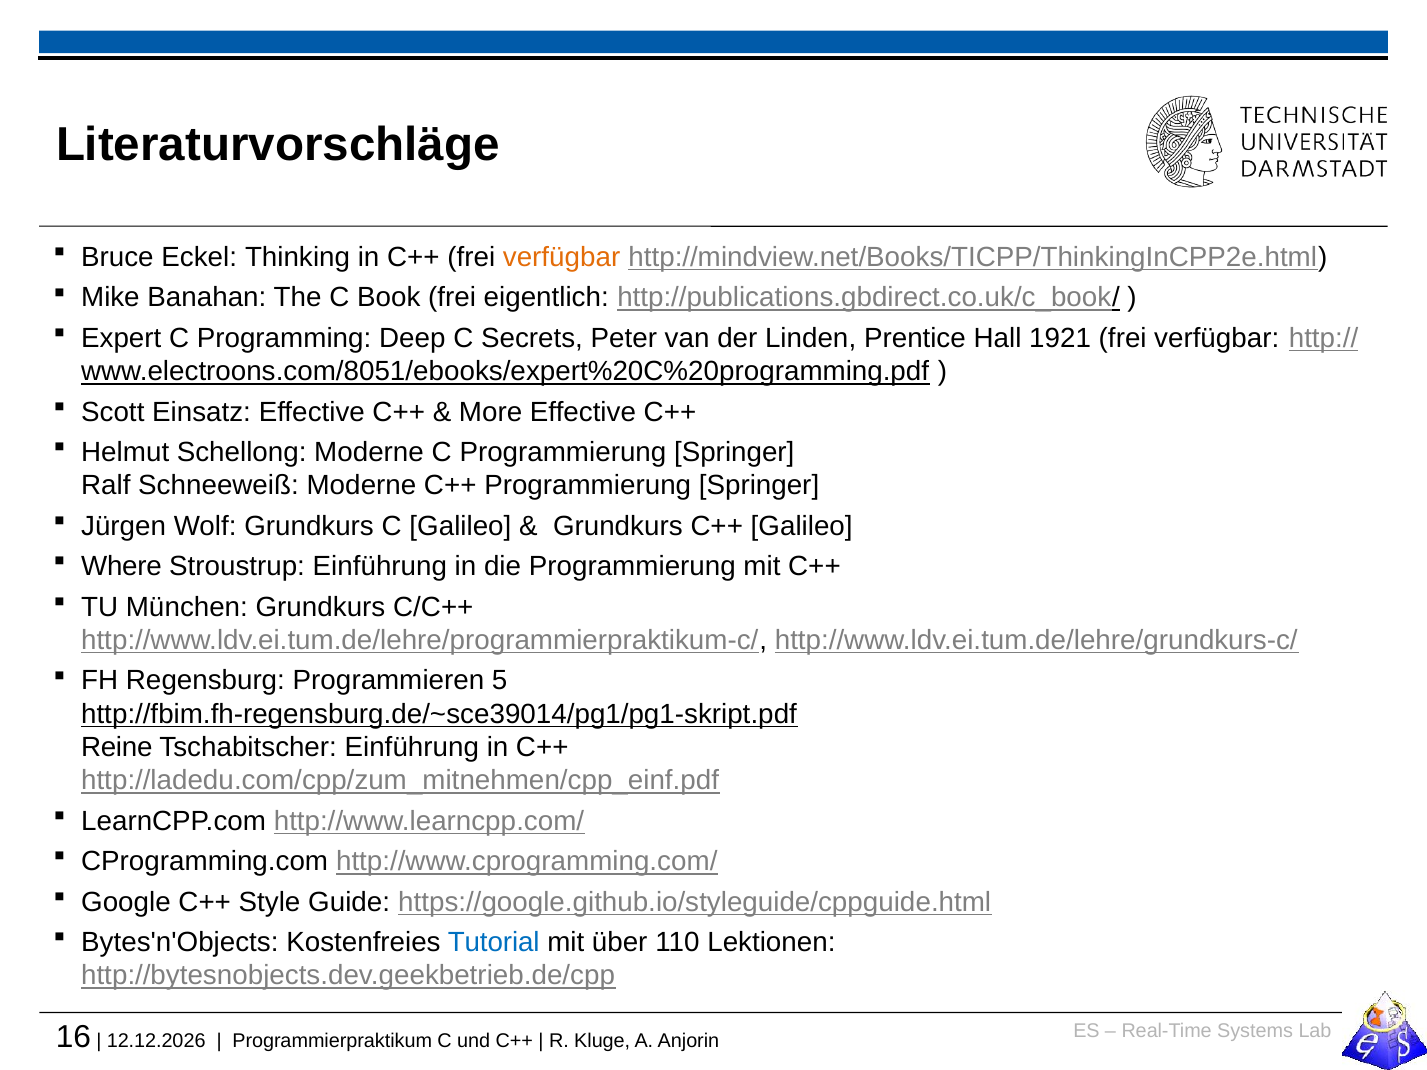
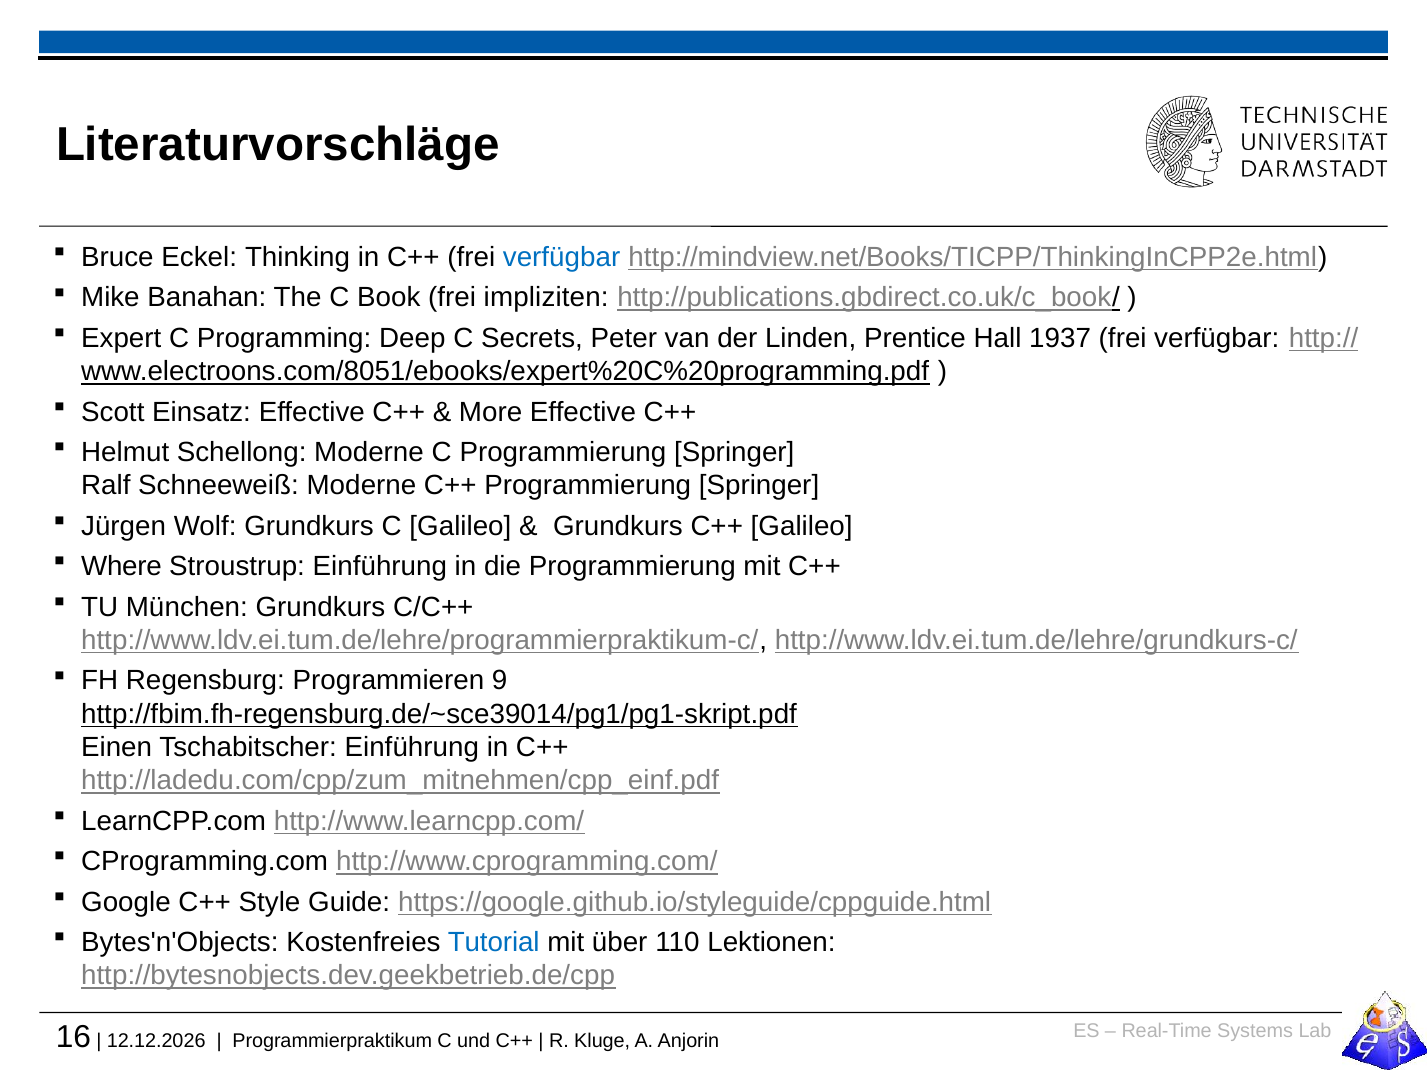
verfügbar at (562, 257) colour: orange -> blue
eigentlich: eigentlich -> impliziten
1921: 1921 -> 1937
5: 5 -> 9
Reine: Reine -> Einen
